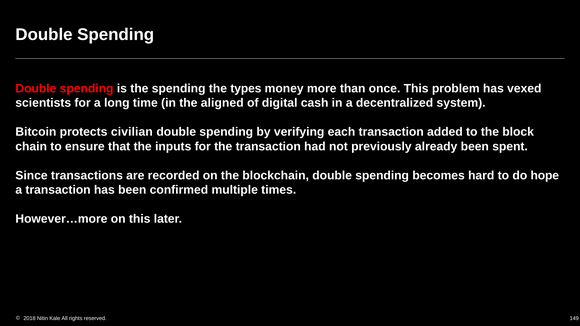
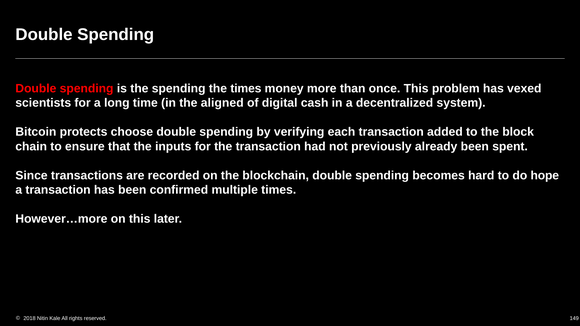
the types: types -> times
civilian: civilian -> choose
